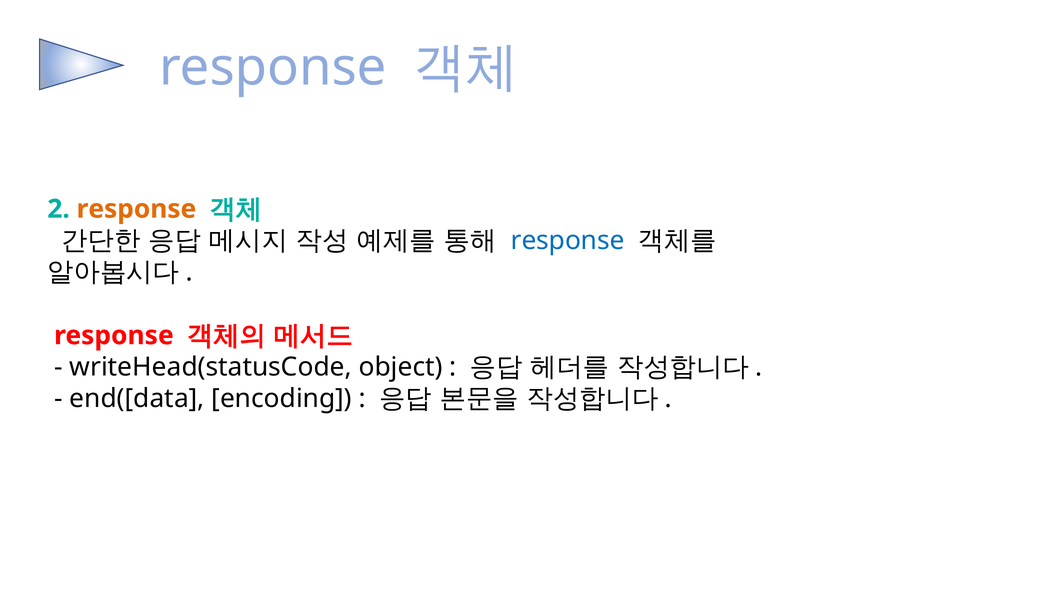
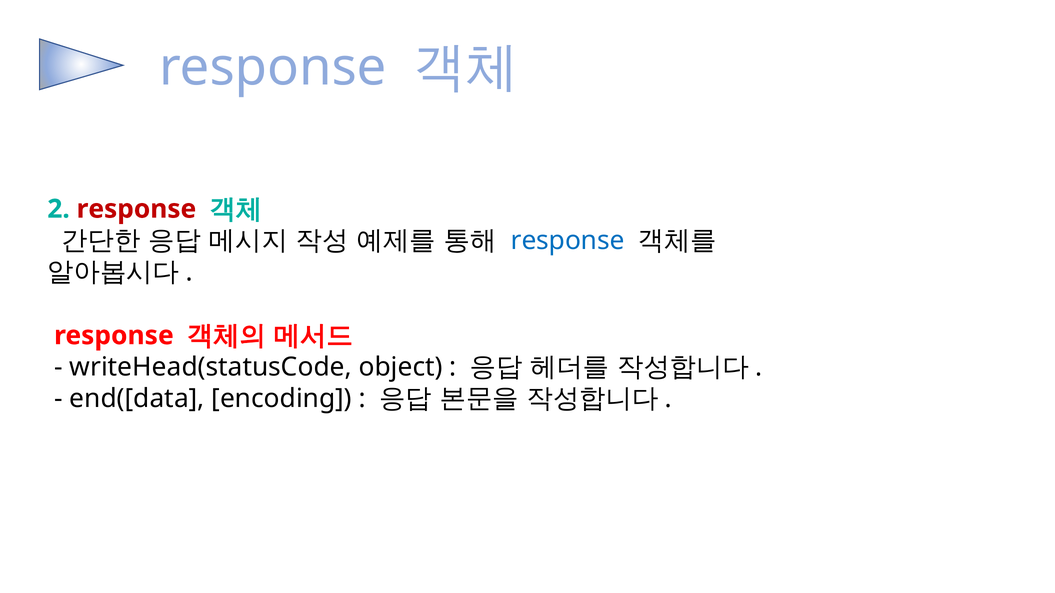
response at (136, 209) colour: orange -> red
